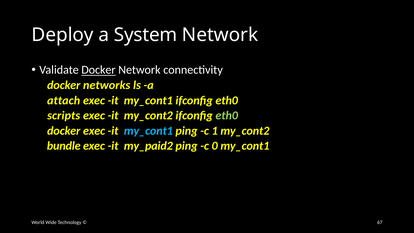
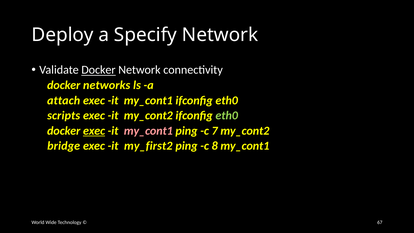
System: System -> Specify
exec at (94, 131) underline: none -> present
my_cont1 at (148, 131) colour: light blue -> pink
1: 1 -> 7
bundle: bundle -> bridge
my_paid2: my_paid2 -> my_first2
0: 0 -> 8
